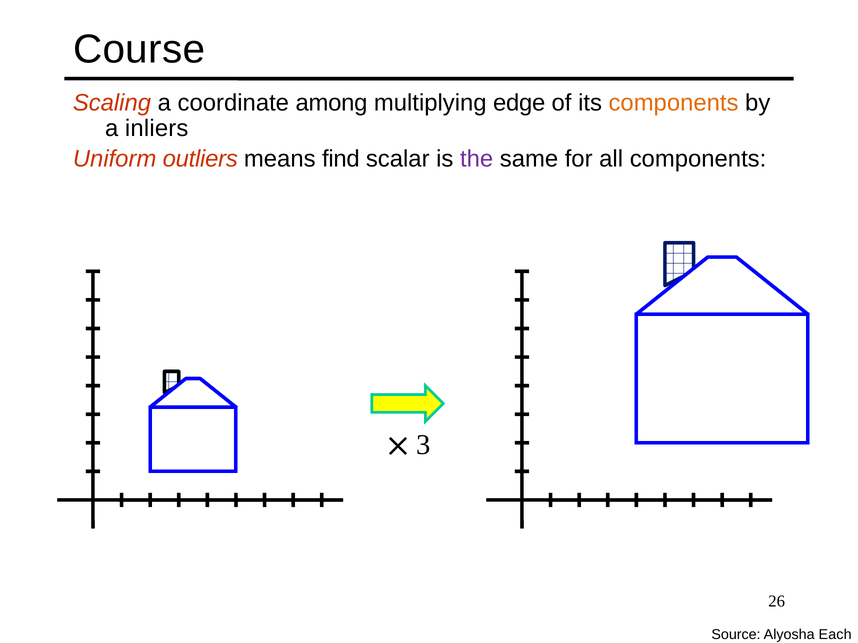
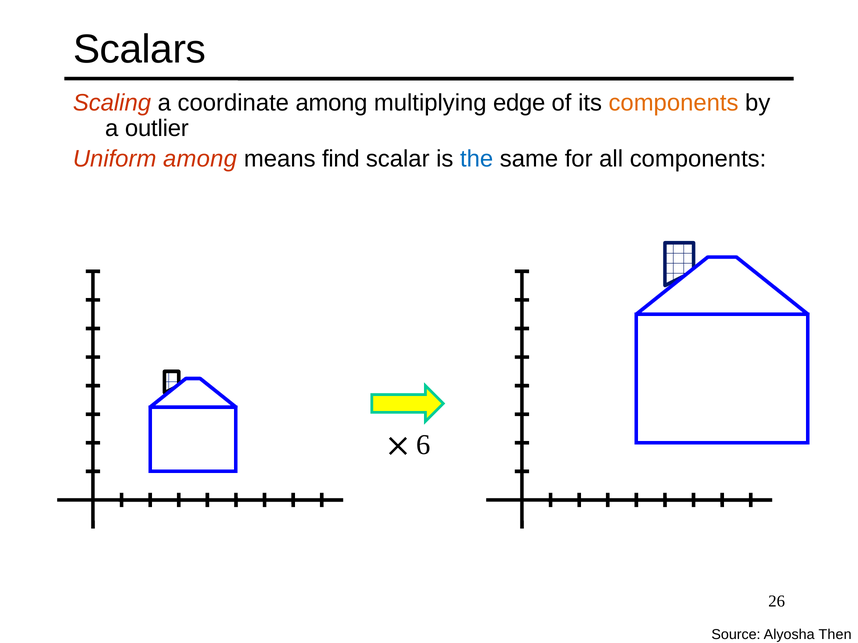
Course: Course -> Scalars
inliers: inliers -> outlier
Uniform outliers: outliers -> among
the colour: purple -> blue
3: 3 -> 6
Each: Each -> Then
